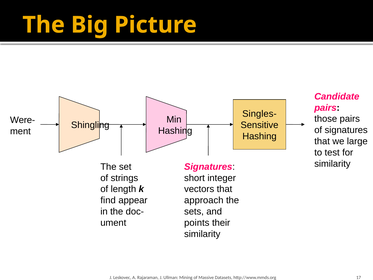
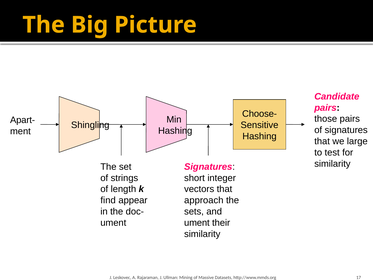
Singles-: Singles- -> Choose-
Were-: Were- -> Apart-
points at (197, 223): points -> ument
